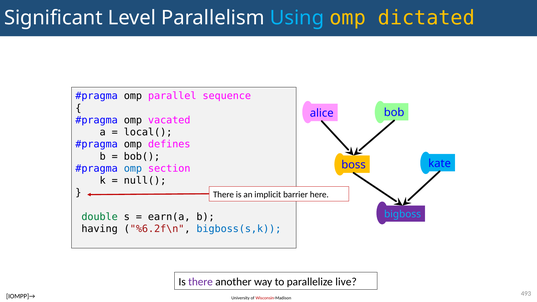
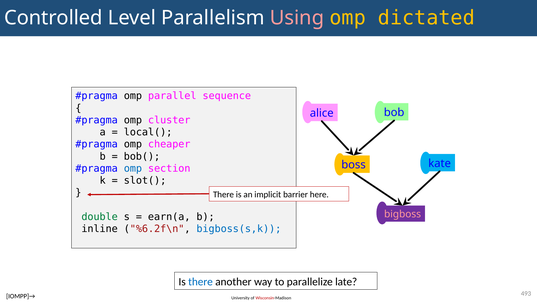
Significant: Significant -> Controlled
Using colour: light blue -> pink
vacated: vacated -> cluster
defines: defines -> cheaper
null(: null( -> slot(
bigboss colour: light blue -> pink
having: having -> inline
there at (201, 282) colour: purple -> blue
live: live -> late
